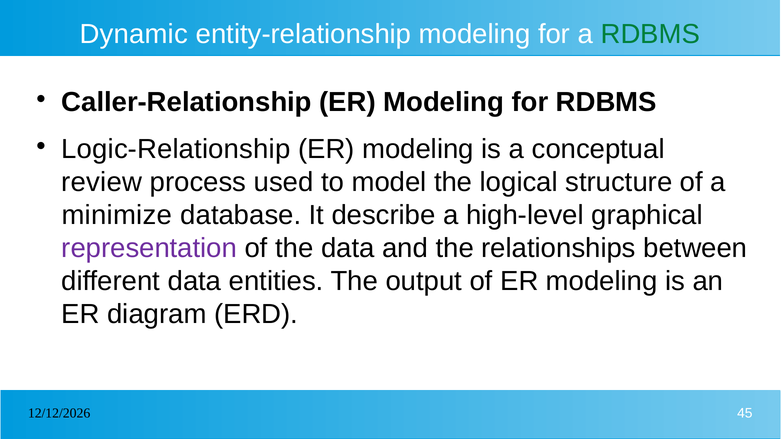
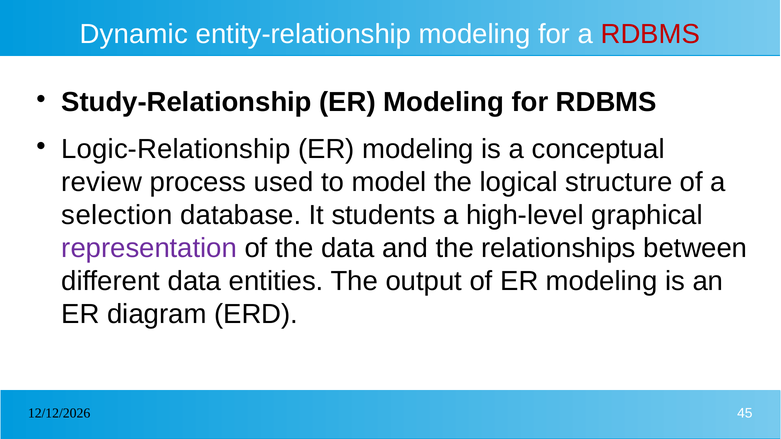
RDBMS at (650, 34) colour: green -> red
Caller-Relationship: Caller-Relationship -> Study-Relationship
minimize: minimize -> selection
describe: describe -> students
